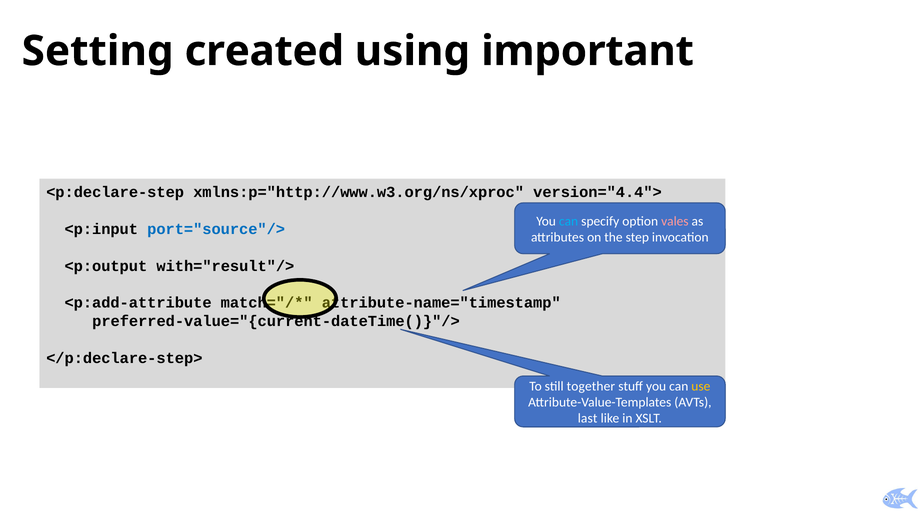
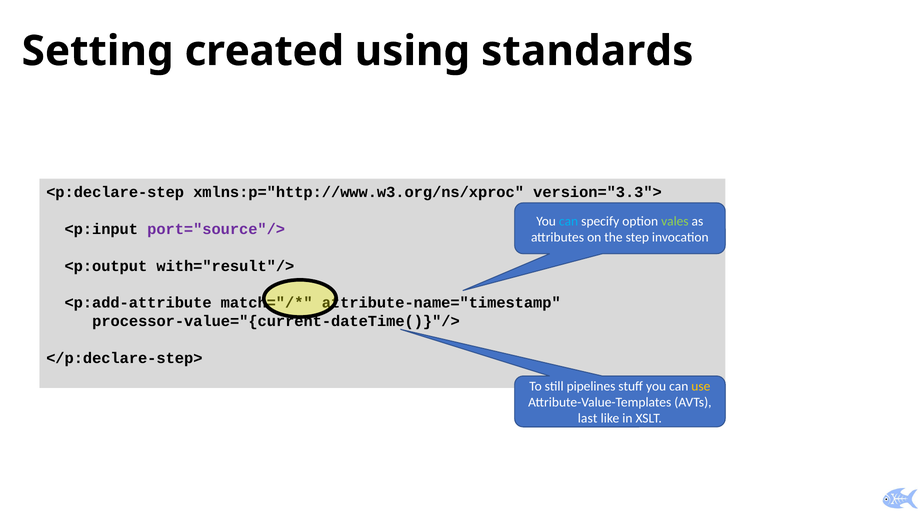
important: important -> standards
version="4.4">: version="4.4"> -> version="3.3">
vales colour: pink -> light green
port="source"/> colour: blue -> purple
preferred-value="{current-dateTime()}"/>: preferred-value="{current-dateTime()}"/> -> processor-value="{current-dateTime()}"/>
together: together -> pipelines
